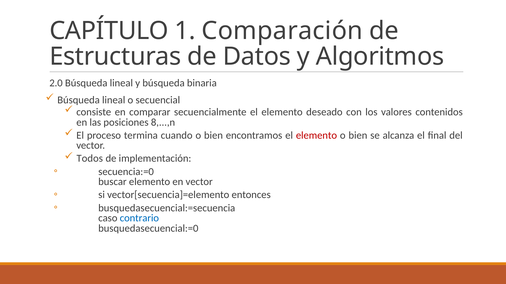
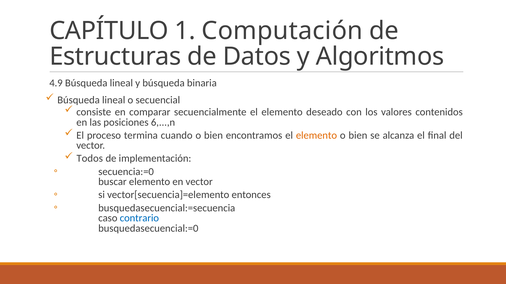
Comparación: Comparación -> Computación
2.0: 2.0 -> 4.9
8,...,n: 8,...,n -> 6,...,n
elemento at (316, 136) colour: red -> orange
